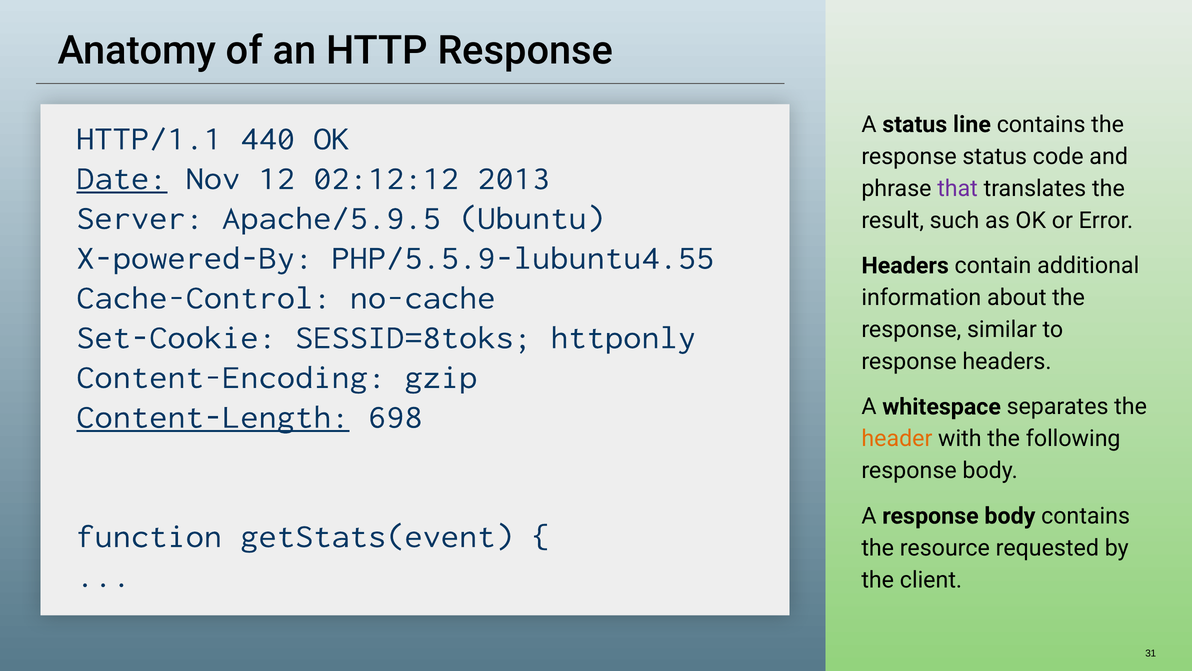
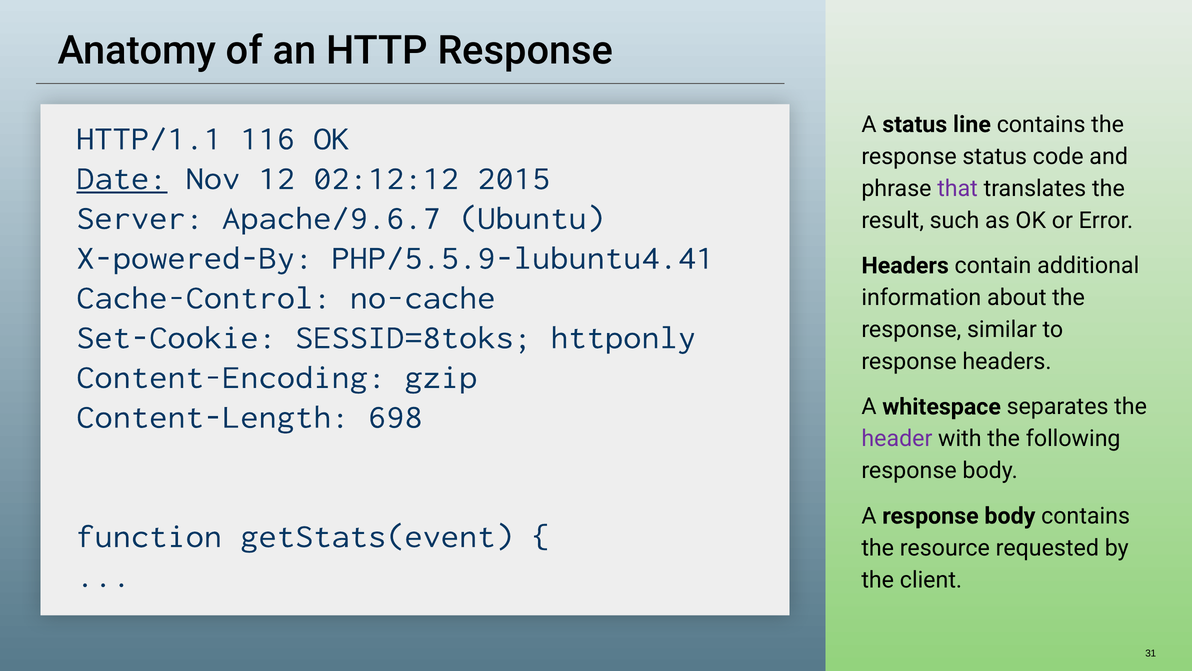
440: 440 -> 116
2013: 2013 -> 2015
Apache/5.9.5: Apache/5.9.5 -> Apache/9.6.7
PHP/5.5.9-lubuntu4.55: PHP/5.5.9-lubuntu4.55 -> PHP/5.5.9-lubuntu4.41
Content-Length underline: present -> none
header colour: orange -> purple
